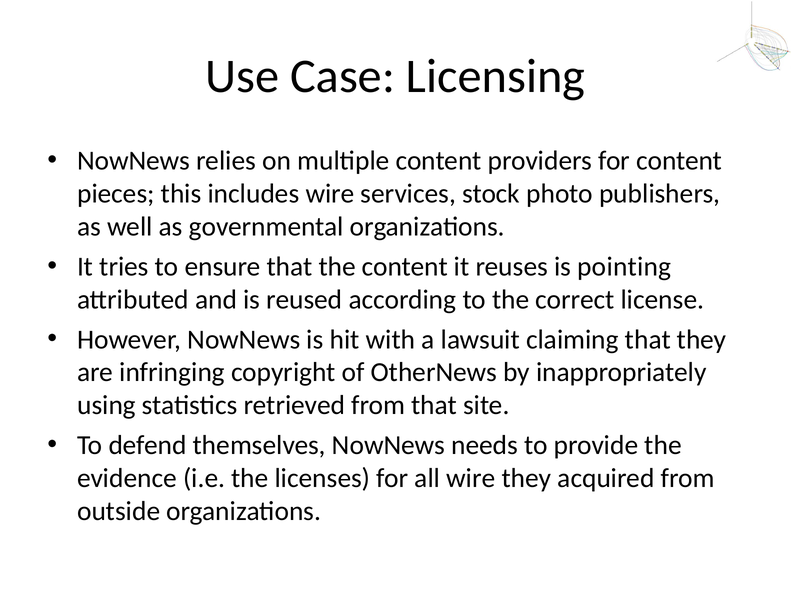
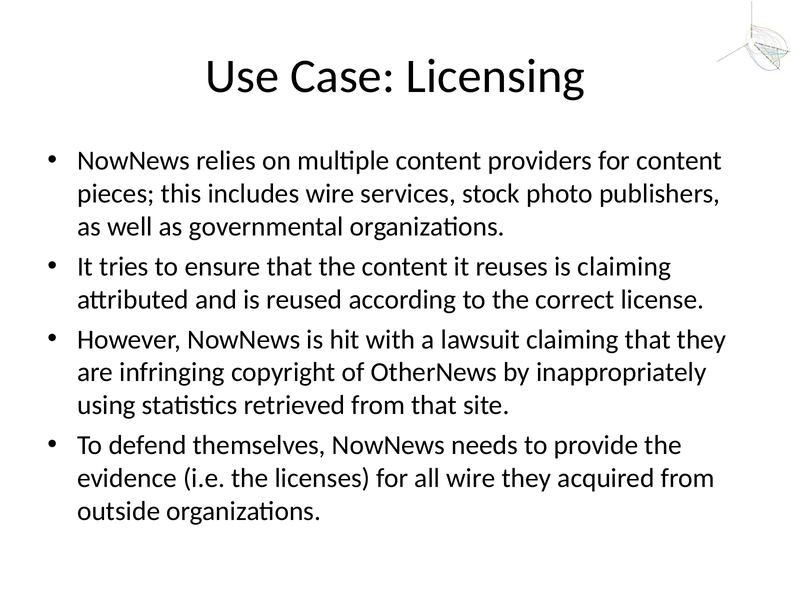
is pointing: pointing -> claiming
